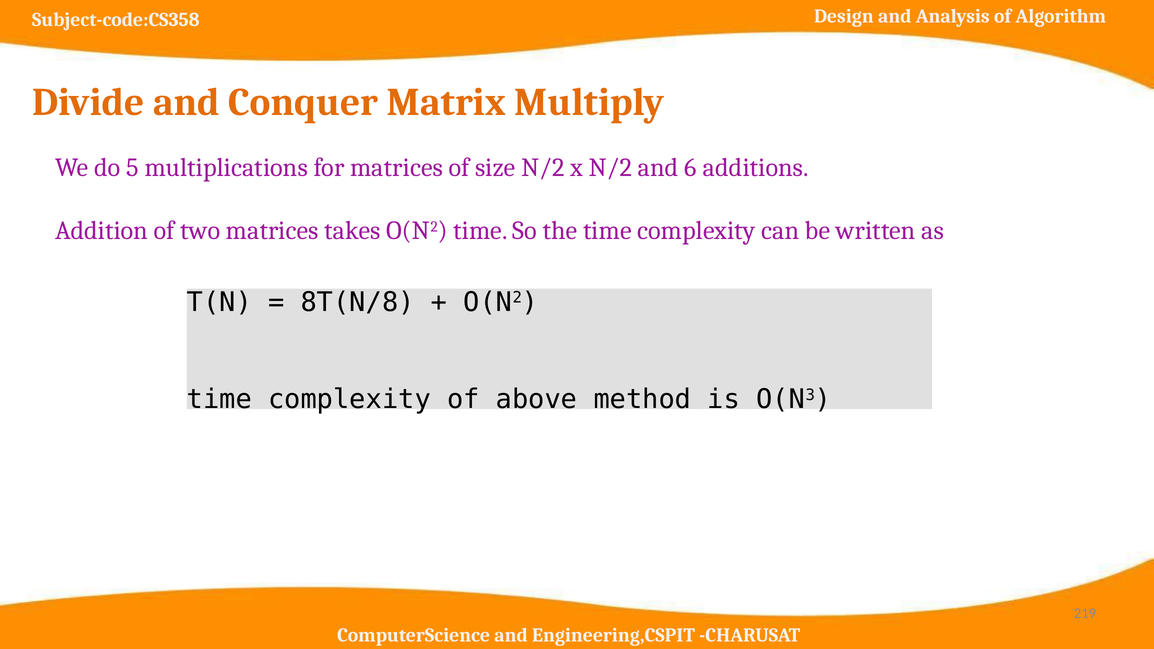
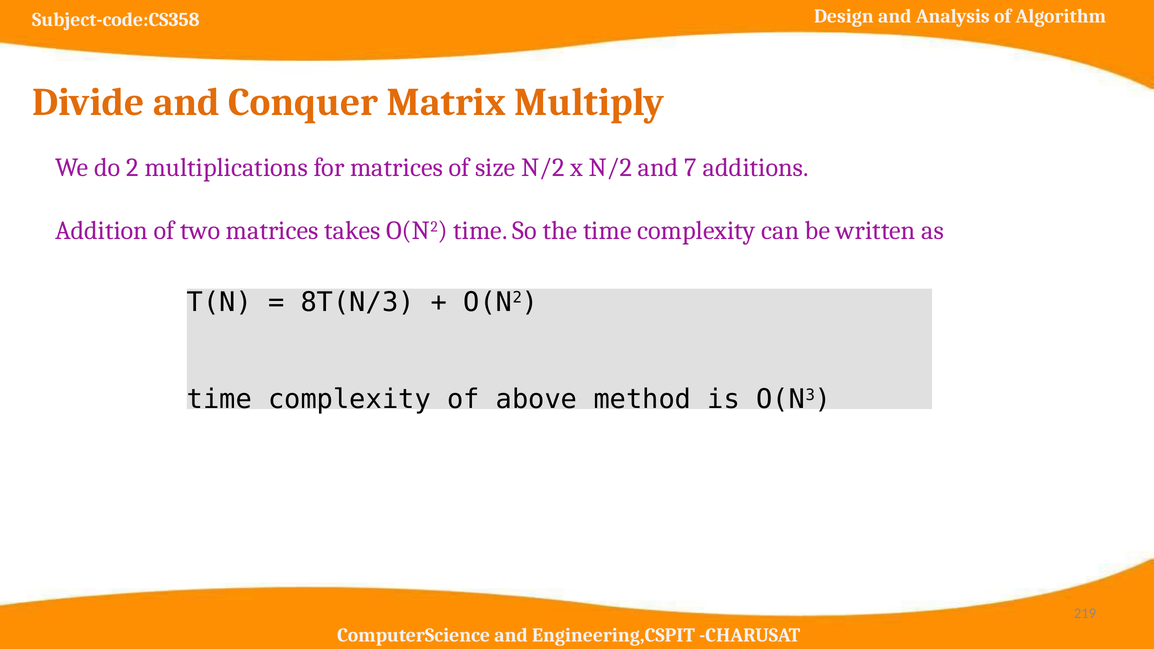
5: 5 -> 2
6: 6 -> 7
8T(N/8: 8T(N/8 -> 8T(N/3
